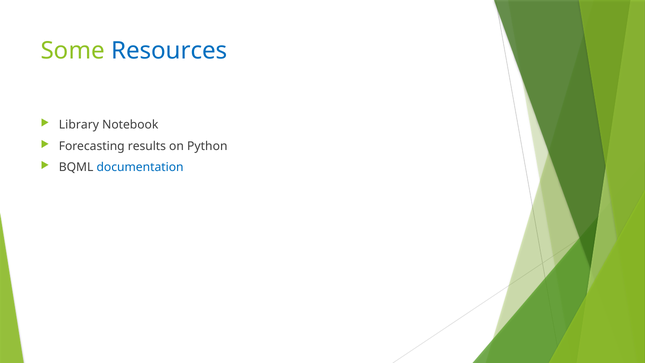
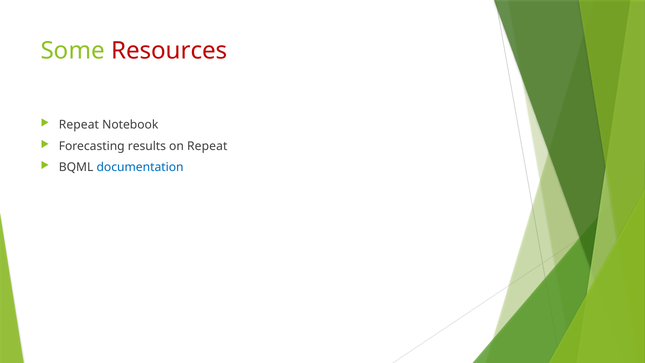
Resources colour: blue -> red
Library at (79, 125): Library -> Repeat
on Python: Python -> Repeat
